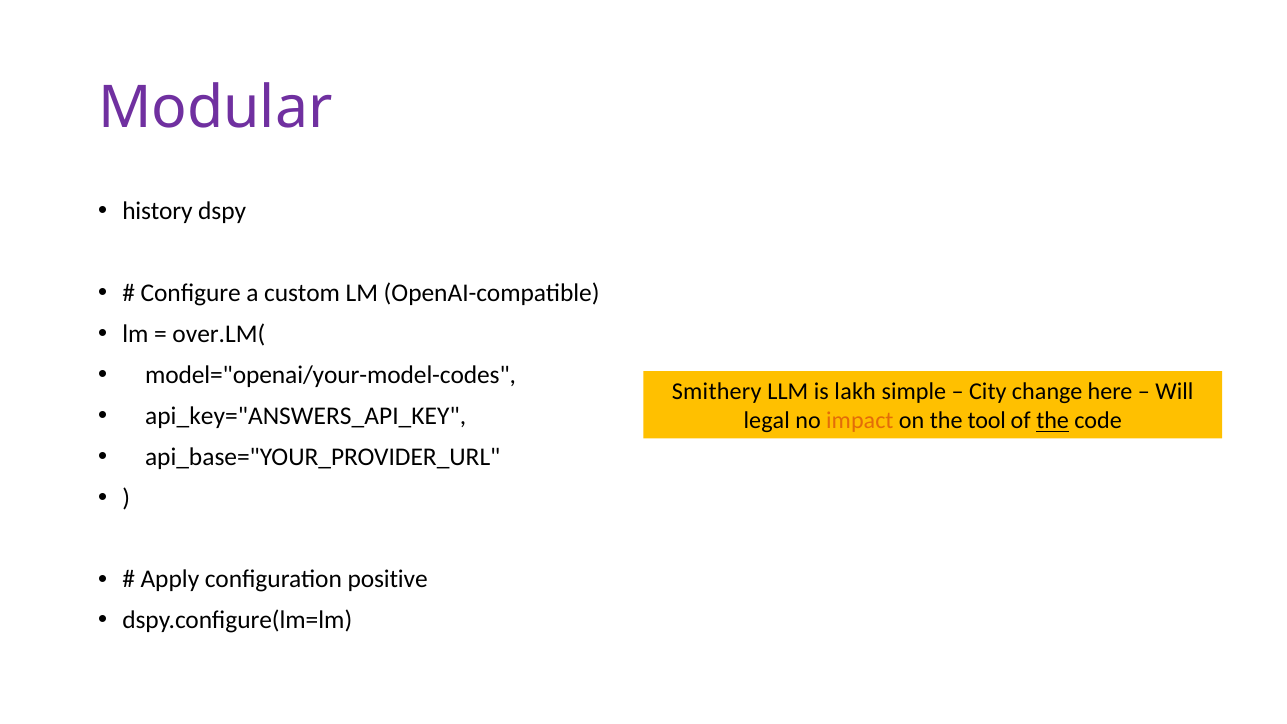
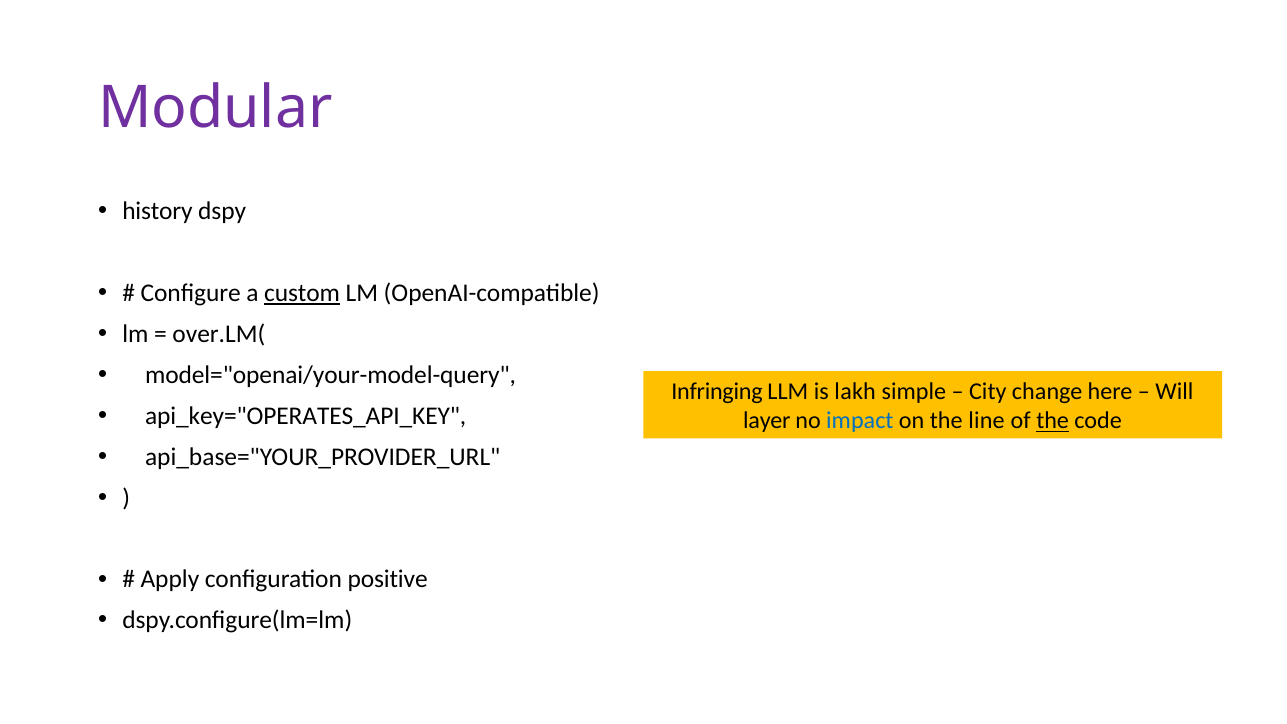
custom underline: none -> present
model="openai/your-model-codes: model="openai/your-model-codes -> model="openai/your-model-query
Smithery: Smithery -> Infringing
api_key="ANSWERS_API_KEY: api_key="ANSWERS_API_KEY -> api_key="OPERATES_API_KEY
legal: legal -> layer
impact colour: orange -> blue
tool: tool -> line
